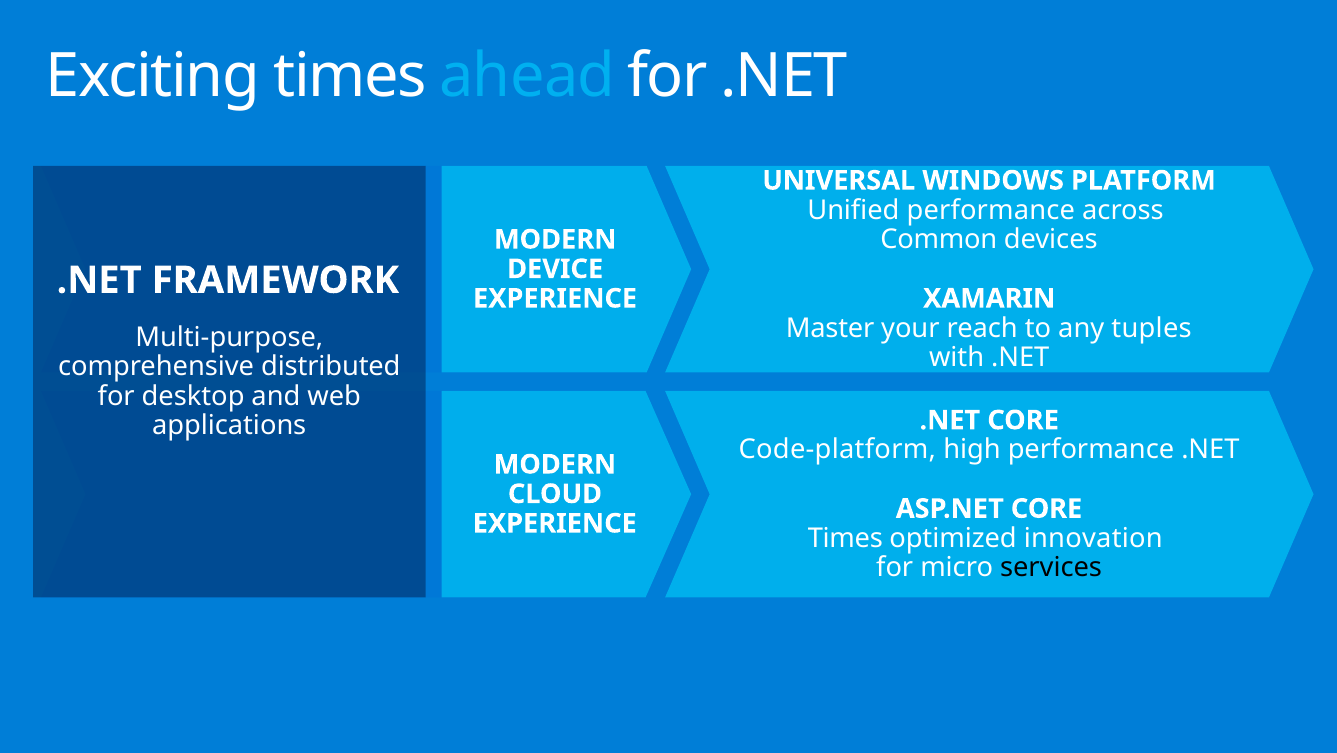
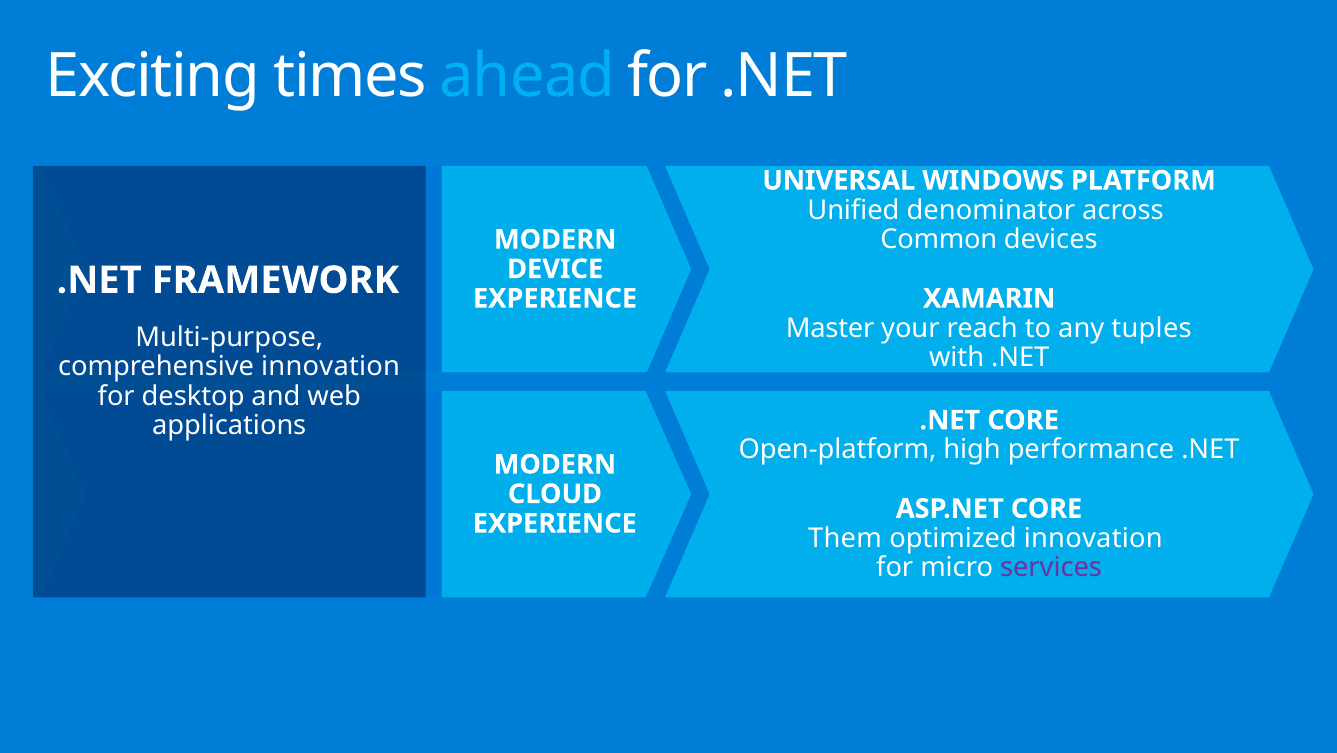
Unified performance: performance -> denominator
comprehensive distributed: distributed -> innovation
Code-platform: Code-platform -> Open-platform
Times at (845, 538): Times -> Them
services colour: black -> purple
